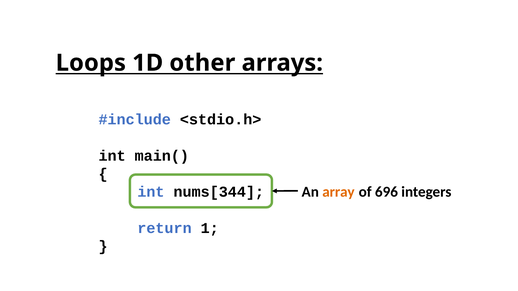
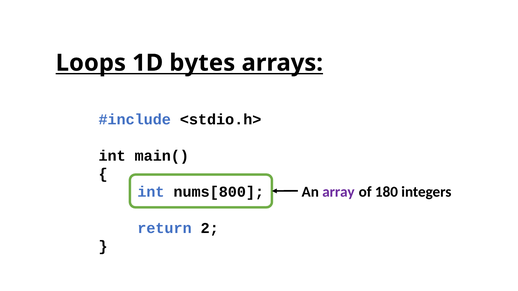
other: other -> bytes
array colour: orange -> purple
696: 696 -> 180
nums[344: nums[344 -> nums[800
1: 1 -> 2
